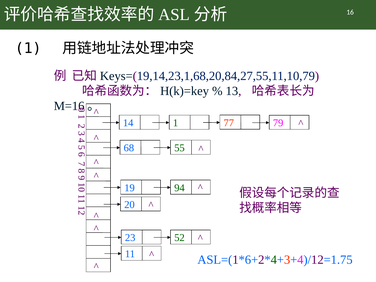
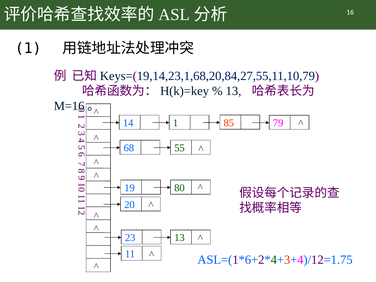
77: 77 -> 85
94: 94 -> 80
23 52: 52 -> 13
